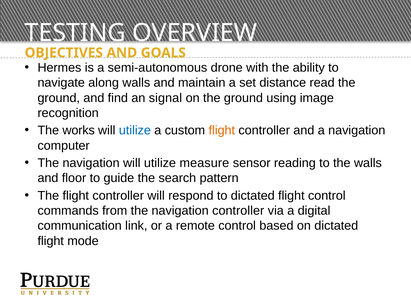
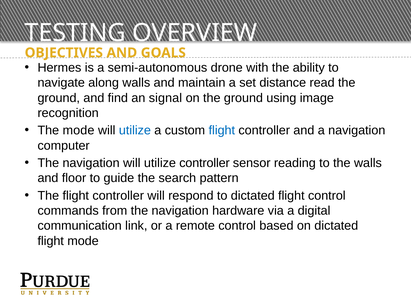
The works: works -> mode
flight at (222, 131) colour: orange -> blue
utilize measure: measure -> controller
navigation controller: controller -> hardware
